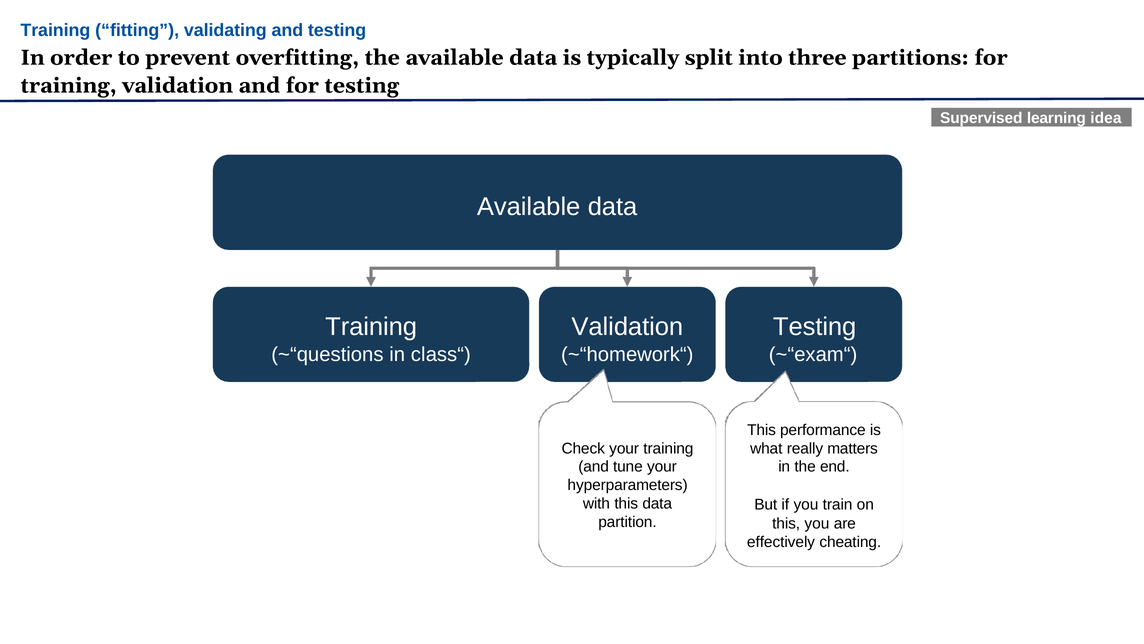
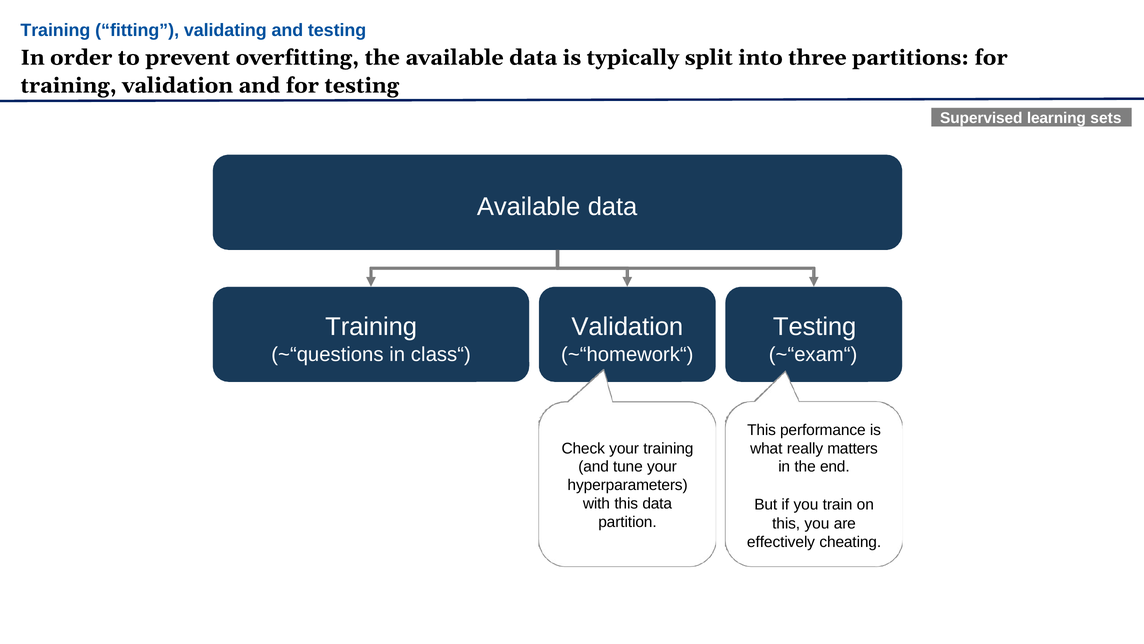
idea: idea -> sets
